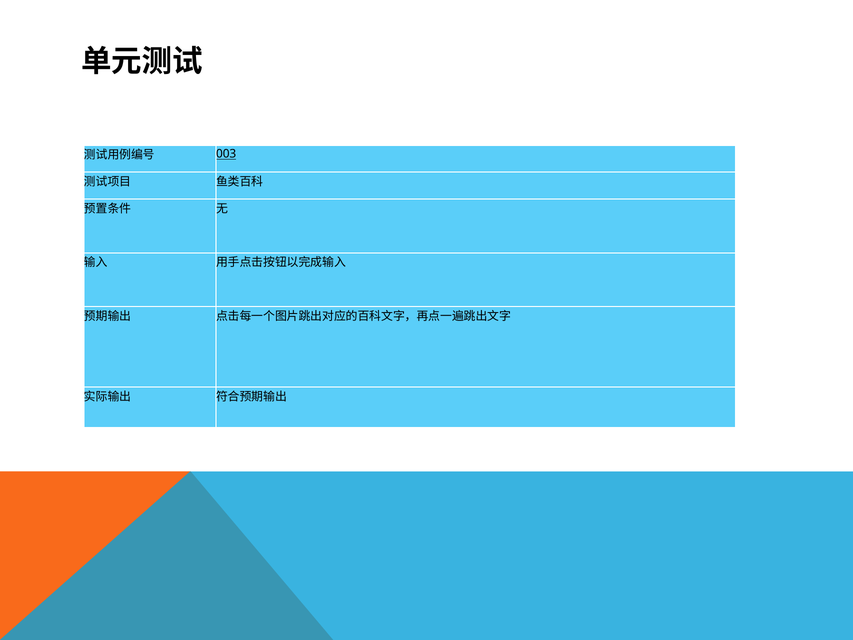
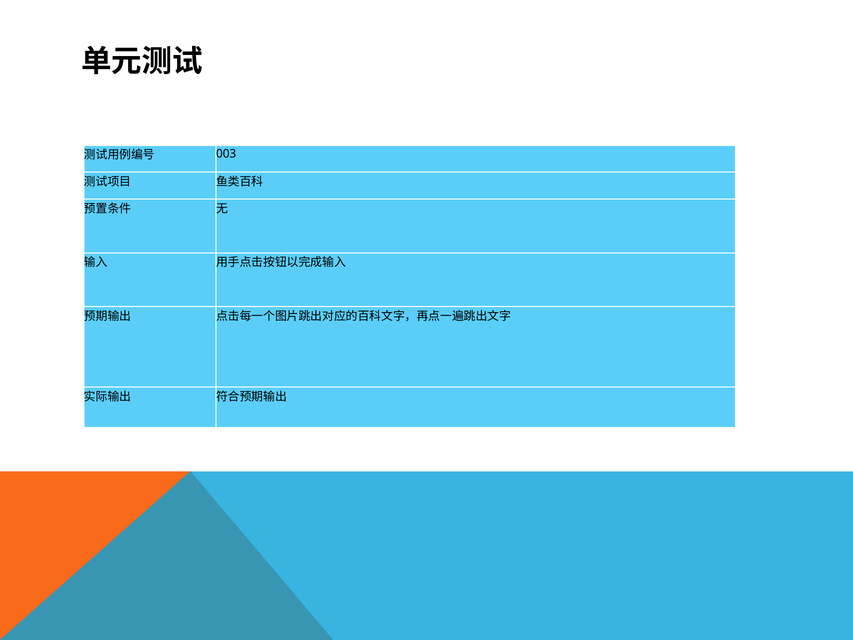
003 underline: present -> none
